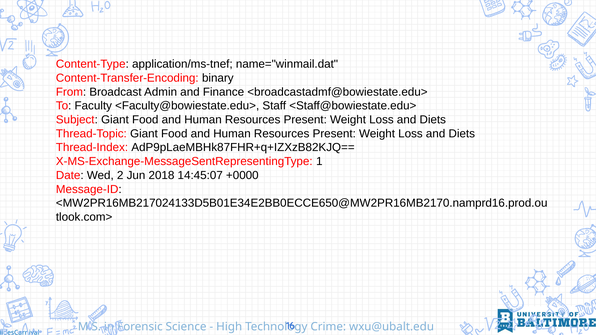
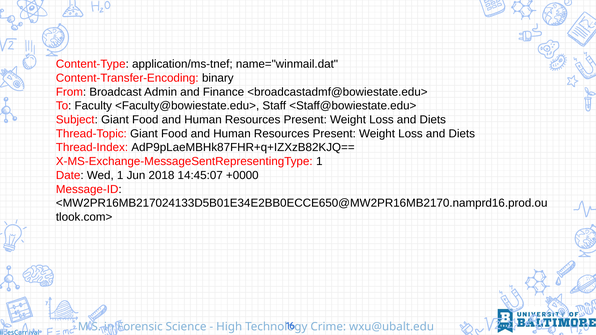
Wed 2: 2 -> 1
